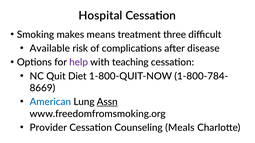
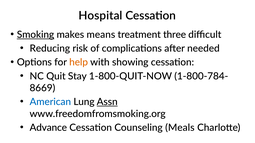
Smoking underline: none -> present
Available: Available -> Reducing
disease: disease -> needed
help colour: purple -> orange
teaching: teaching -> showing
Diet: Diet -> Stay
Provider: Provider -> Advance
